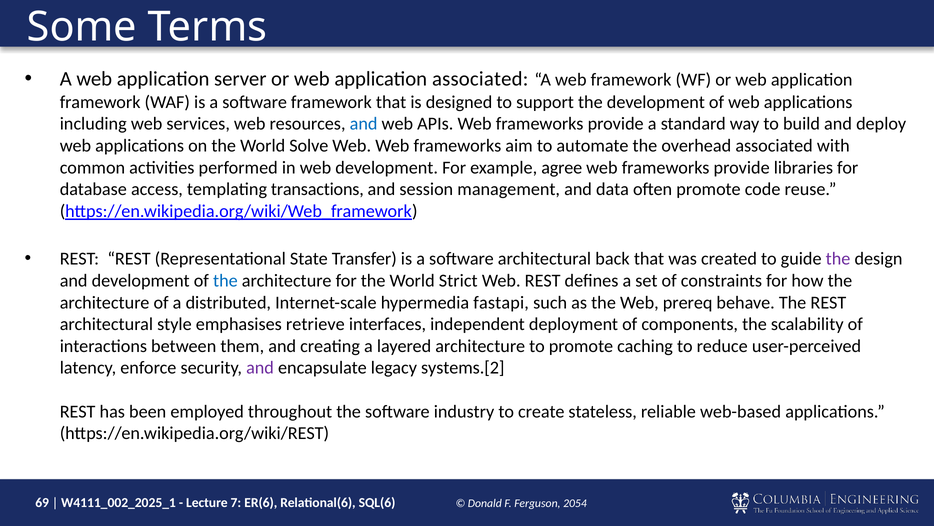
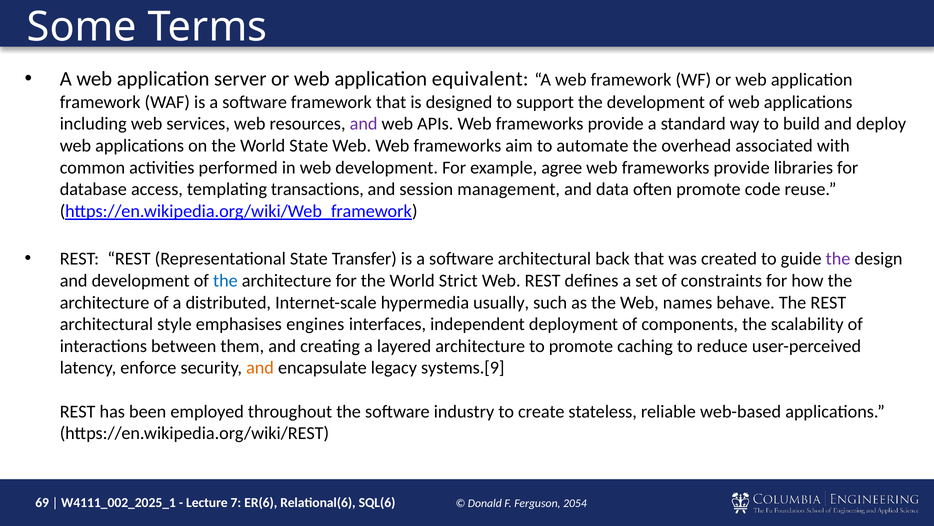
application associated: associated -> equivalent
and at (364, 124) colour: blue -> purple
World Solve: Solve -> State
fastapi: fastapi -> usually
prereq: prereq -> names
retrieve: retrieve -> engines
and at (260, 368) colour: purple -> orange
systems.[2: systems.[2 -> systems.[9
